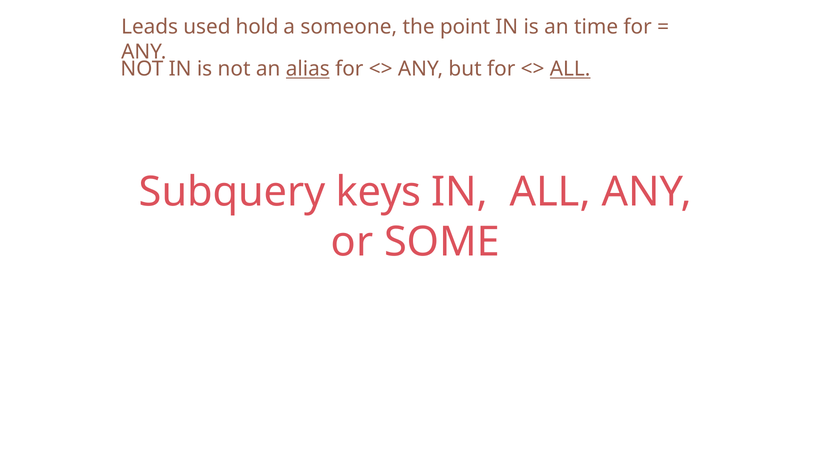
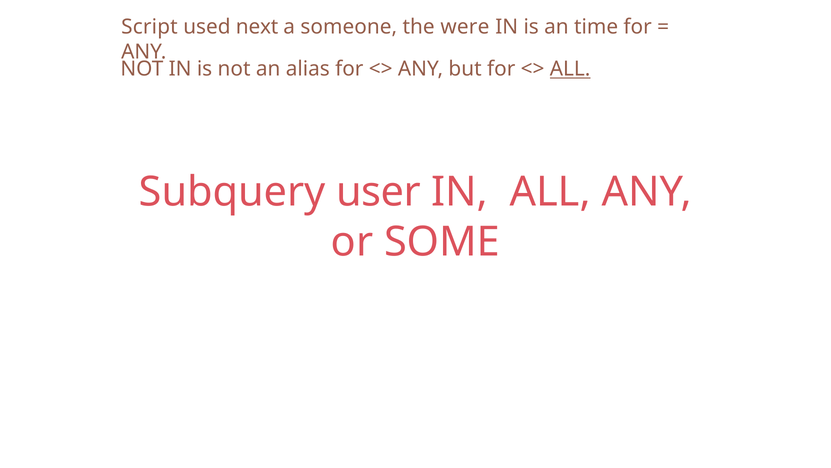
Leads: Leads -> Script
hold: hold -> next
point: point -> were
alias underline: present -> none
keys: keys -> user
